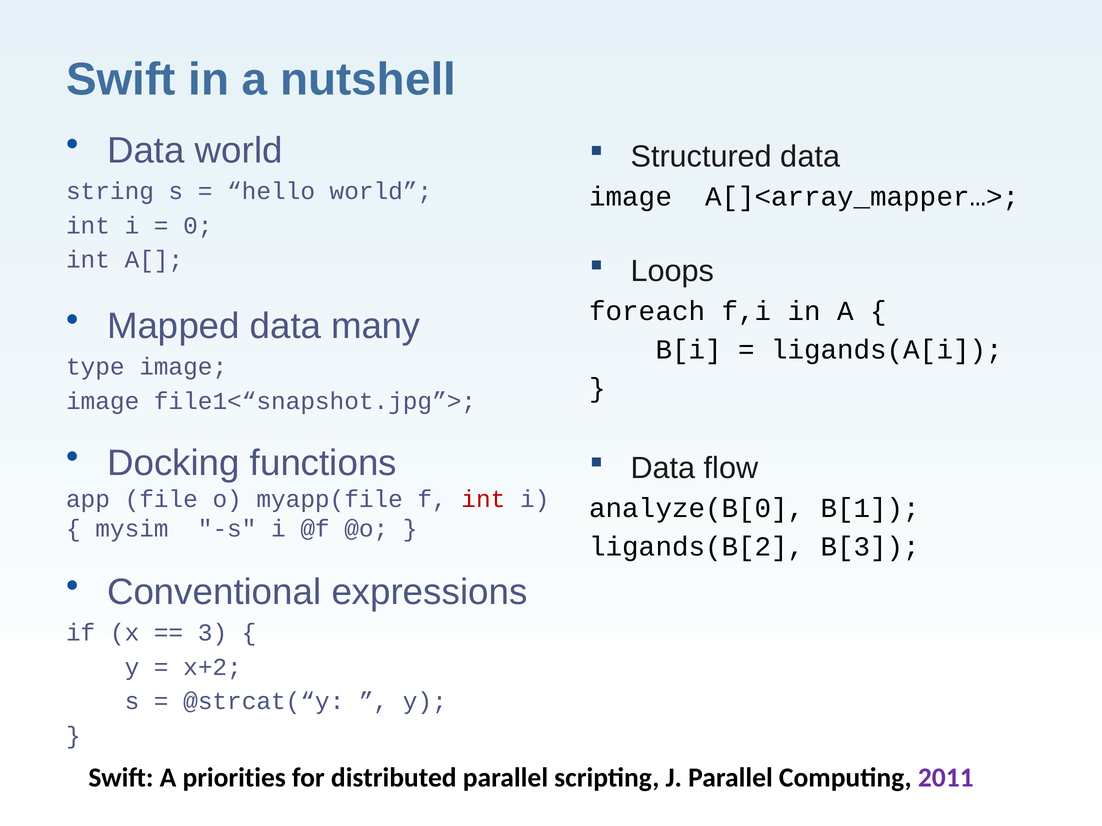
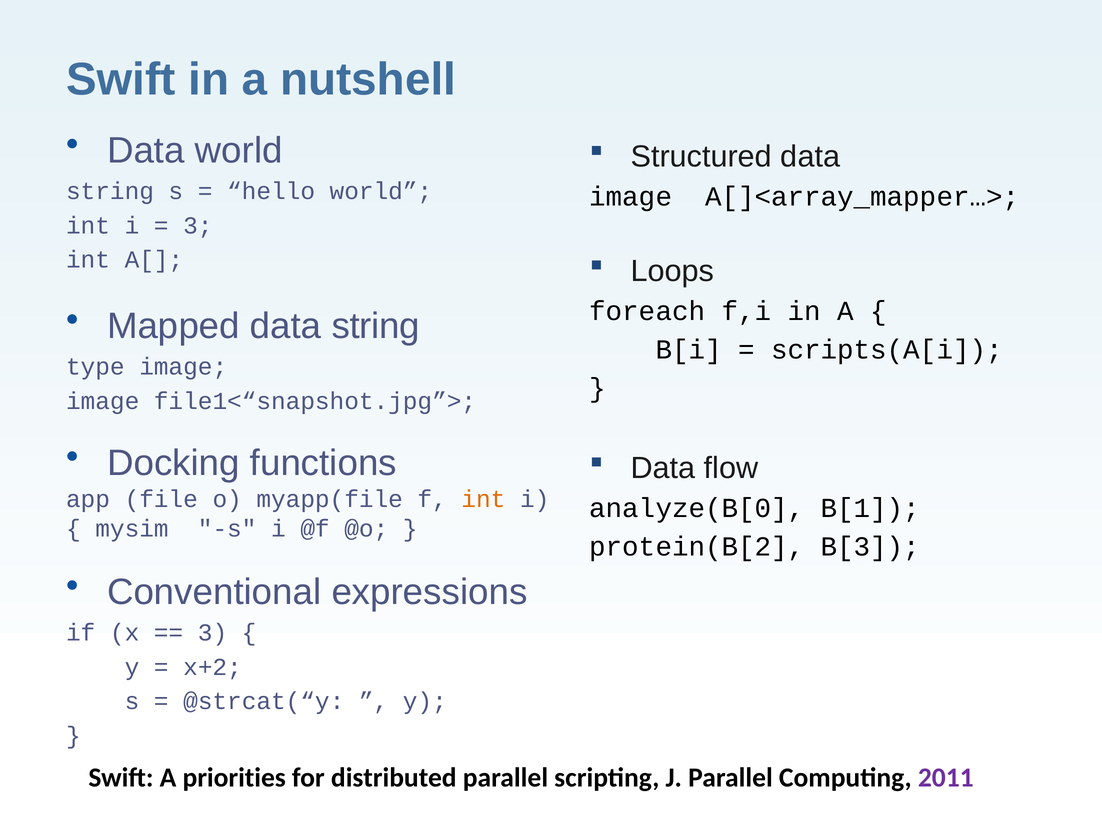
0 at (198, 226): 0 -> 3
data many: many -> string
ligands(A[i: ligands(A[i -> scripts(A[i
int at (483, 499) colour: red -> orange
ligands(B[2: ligands(B[2 -> protein(B[2
